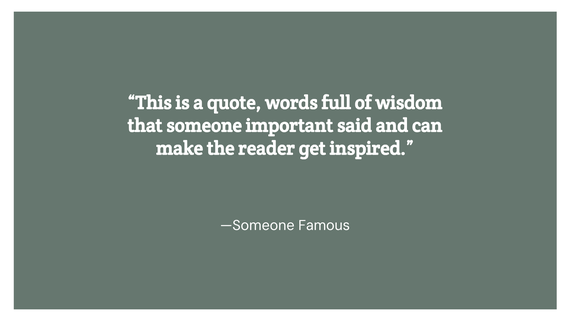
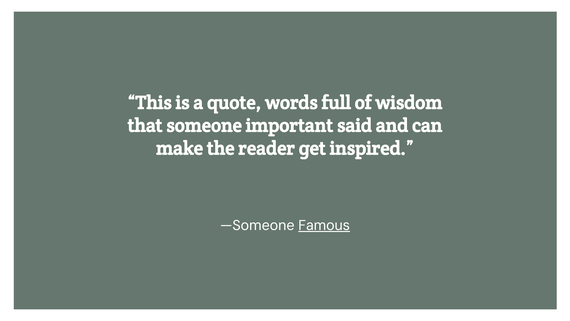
Famous underline: none -> present
